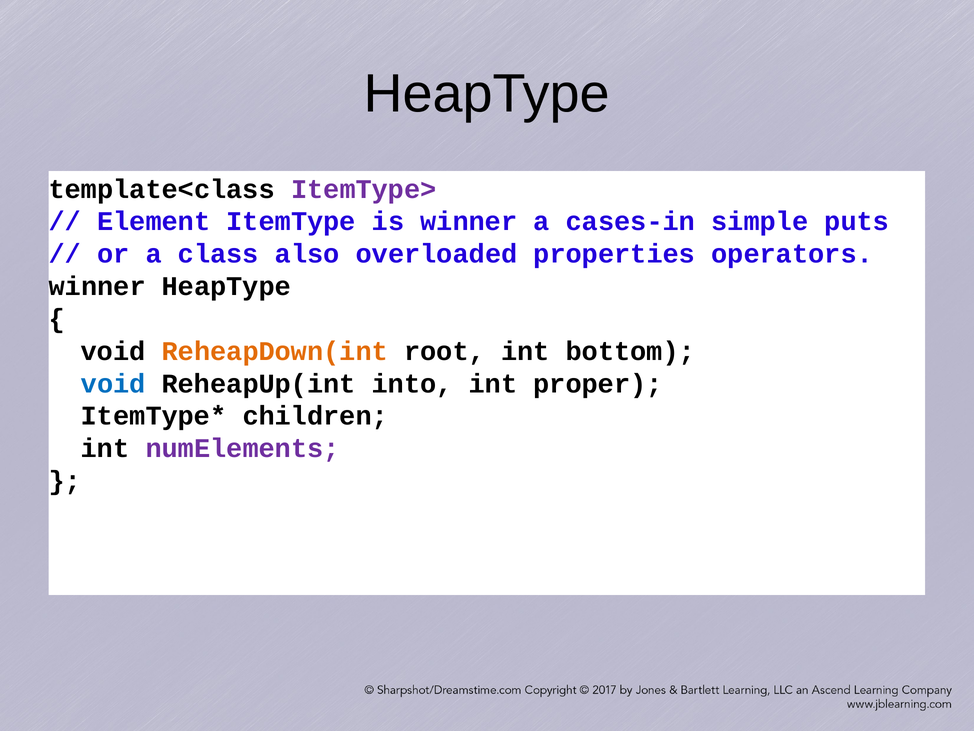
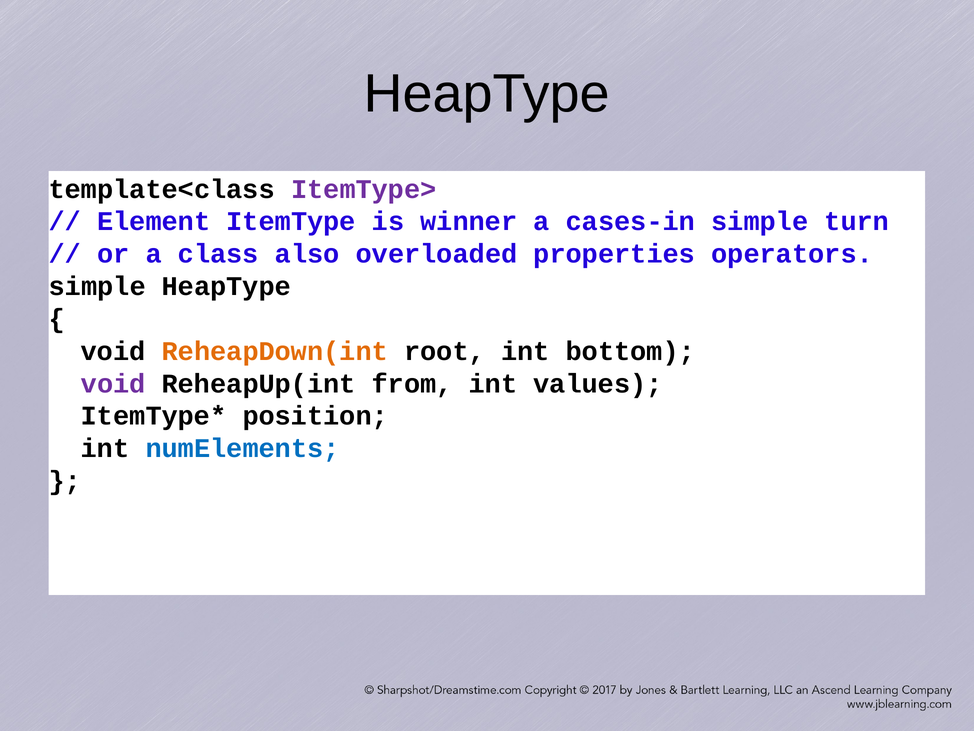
puts: puts -> turn
winner at (97, 286): winner -> simple
void at (113, 383) colour: blue -> purple
into: into -> from
proper: proper -> values
children: children -> position
numElements colour: purple -> blue
